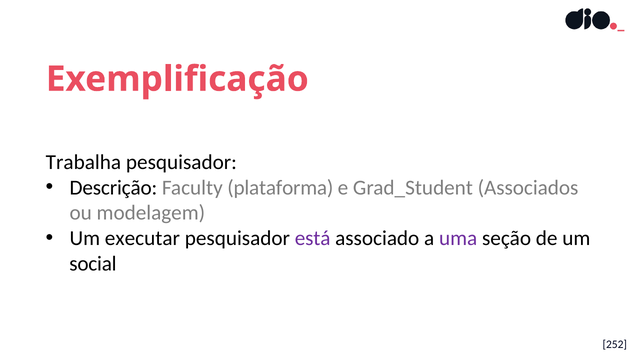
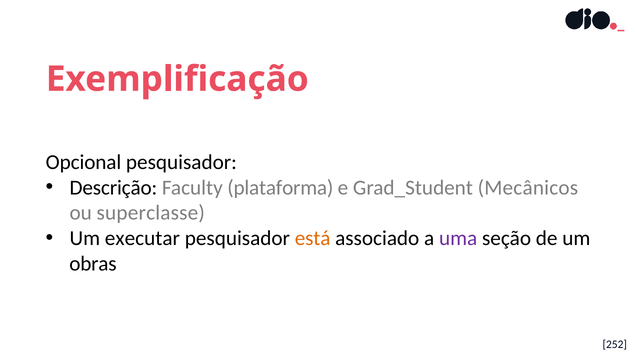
Trabalha: Trabalha -> Opcional
Associados: Associados -> Mecânicos
modelagem: modelagem -> superclasse
está colour: purple -> orange
social: social -> obras
